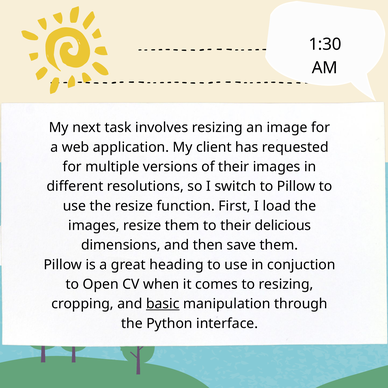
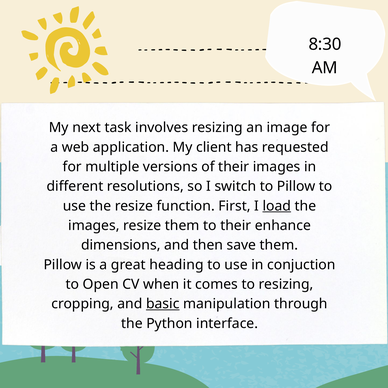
1:30: 1:30 -> 8:30
load underline: none -> present
delicious: delicious -> enhance
